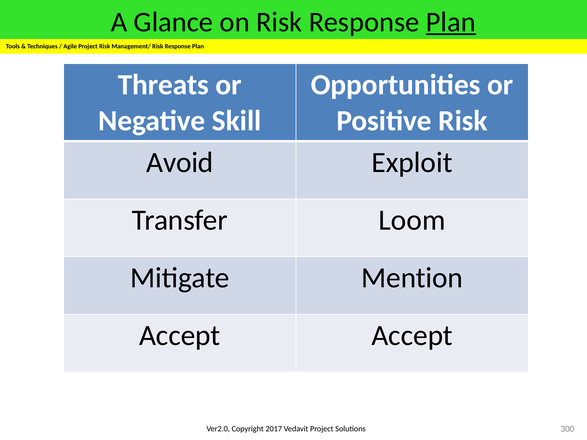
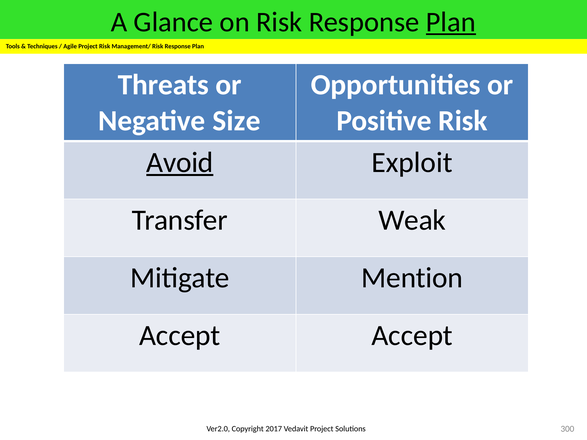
Skill: Skill -> Size
Avoid underline: none -> present
Loom: Loom -> Weak
